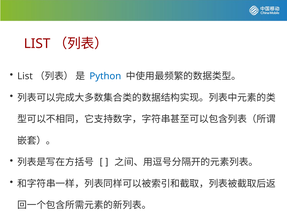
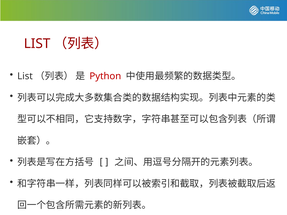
Python colour: blue -> red
